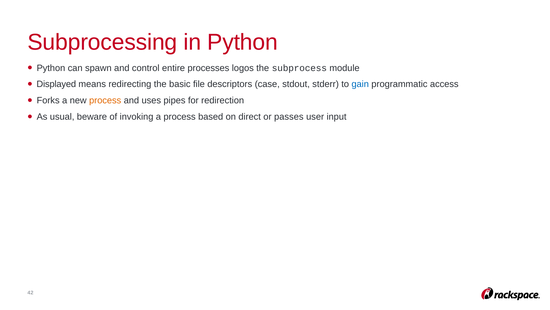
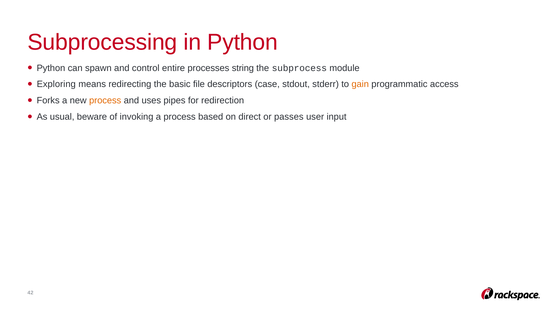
logos: logos -> string
Displayed: Displayed -> Exploring
gain colour: blue -> orange
